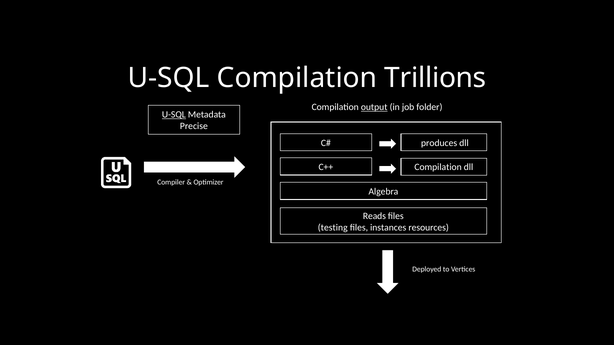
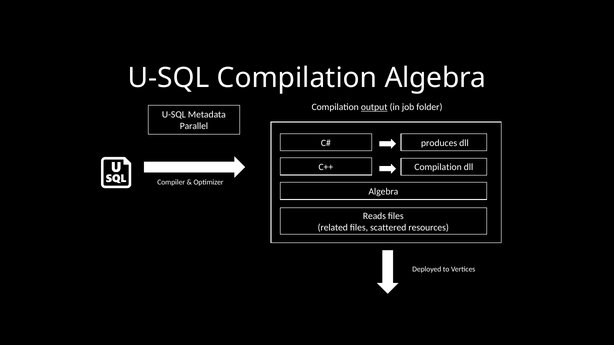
Compilation Trillions: Trillions -> Algebra
U-SQL at (174, 115) underline: present -> none
Precise: Precise -> Parallel
testing: testing -> related
instances: instances -> scattered
